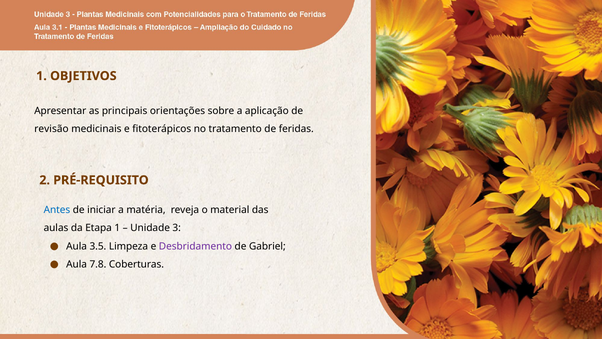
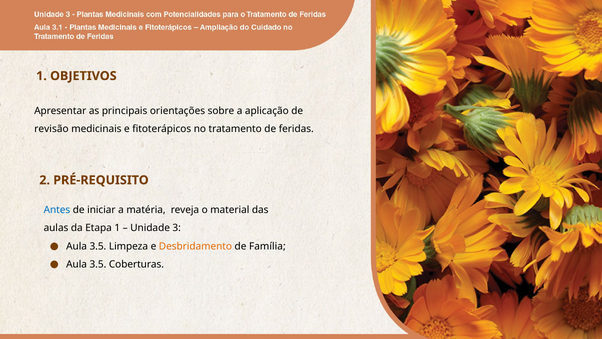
Desbridamento colour: purple -> orange
Gabriel: Gabriel -> Família
7.8 at (98, 264): 7.8 -> 3.5
